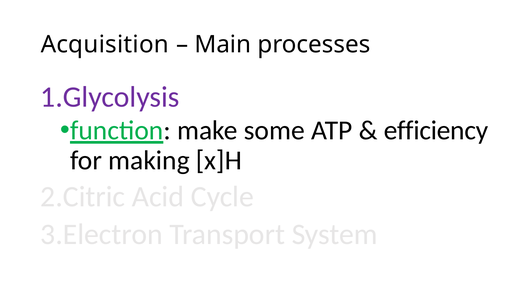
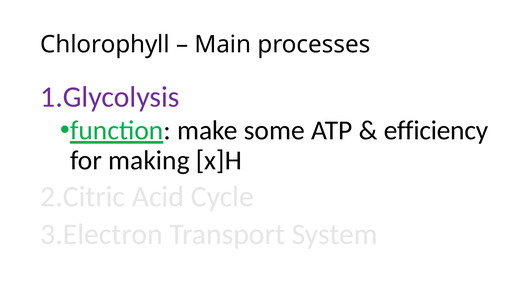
Acquisition: Acquisition -> Chlorophyll
